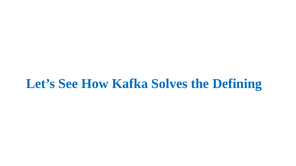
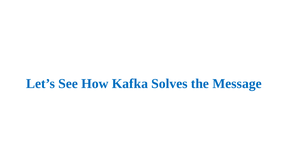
Defining: Defining -> Message
